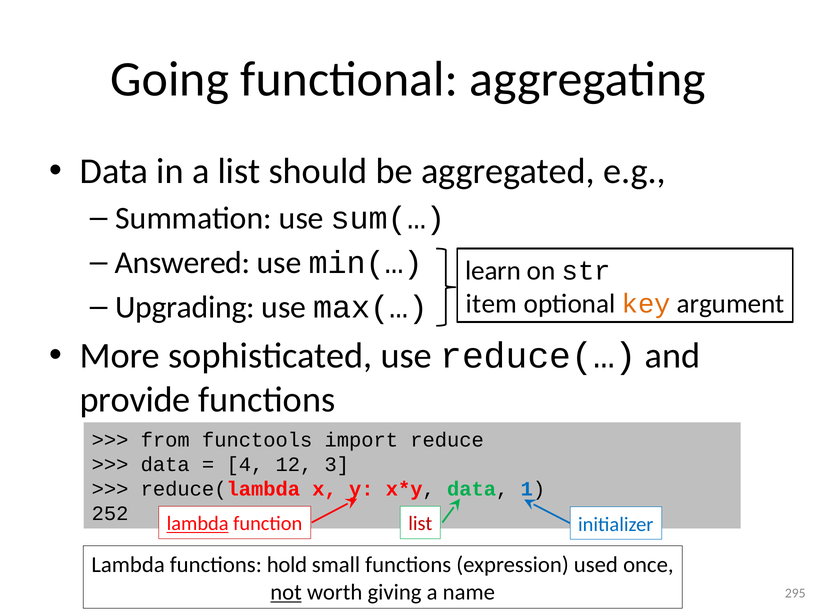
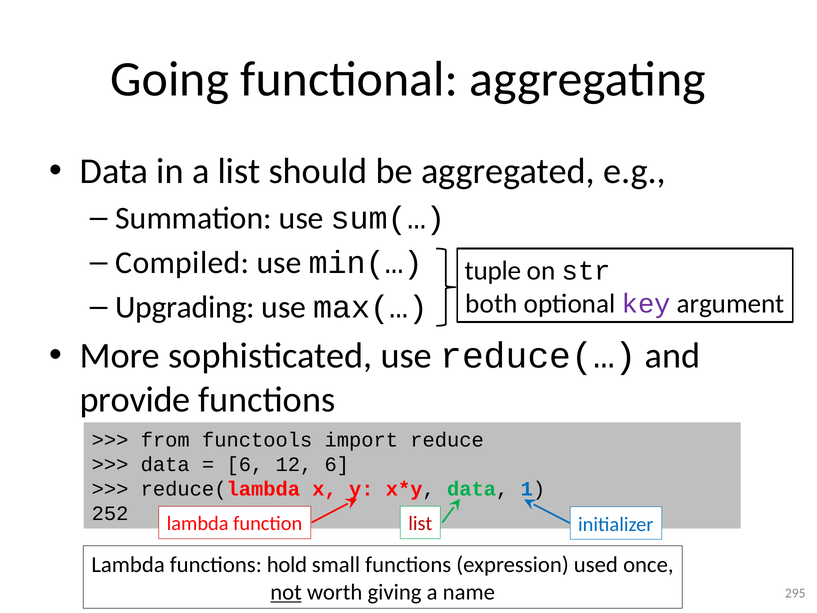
Answered: Answered -> Compiled
learn: learn -> tuple
item: item -> both
key colour: orange -> purple
4 at (245, 464): 4 -> 6
12 3: 3 -> 6
lambda at (198, 524) underline: present -> none
